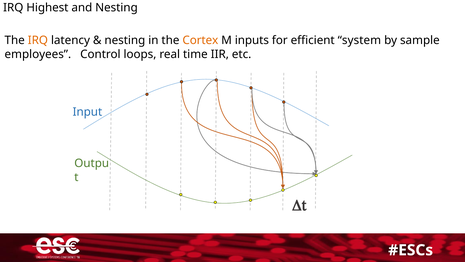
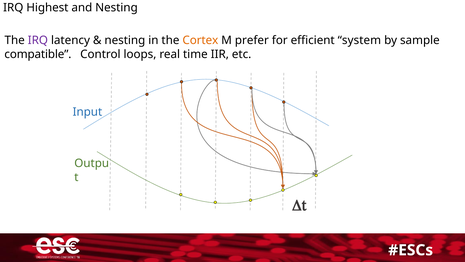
IRQ at (38, 40) colour: orange -> purple
inputs: inputs -> prefer
employees: employees -> compatible
